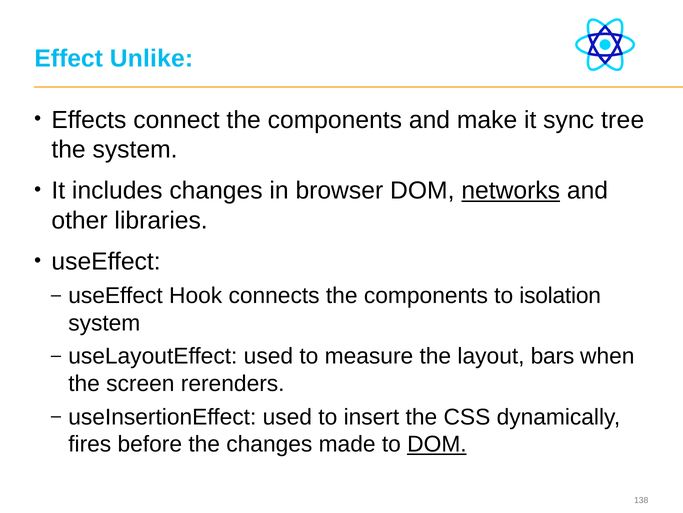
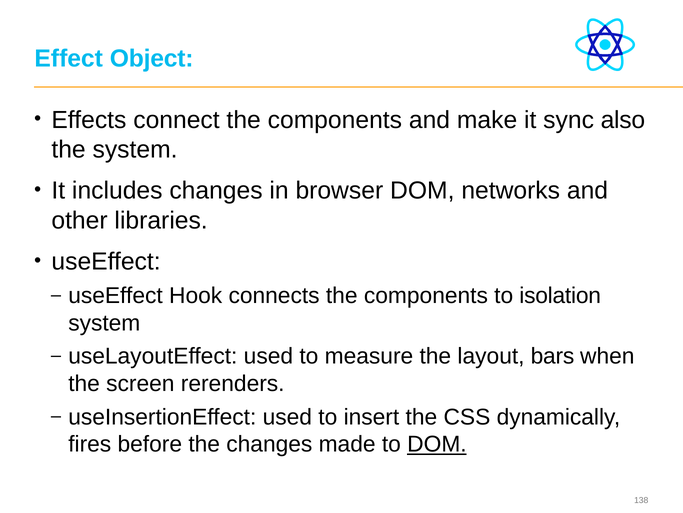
Unlike: Unlike -> Object
tree: tree -> also
networks underline: present -> none
